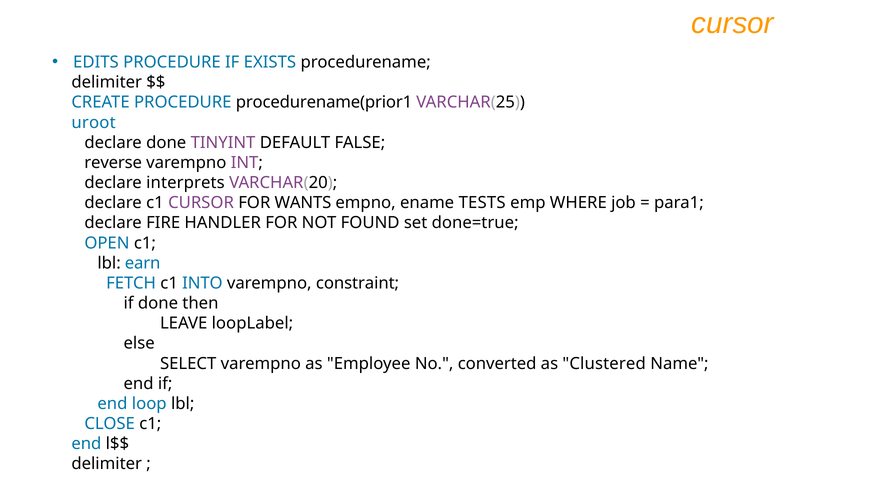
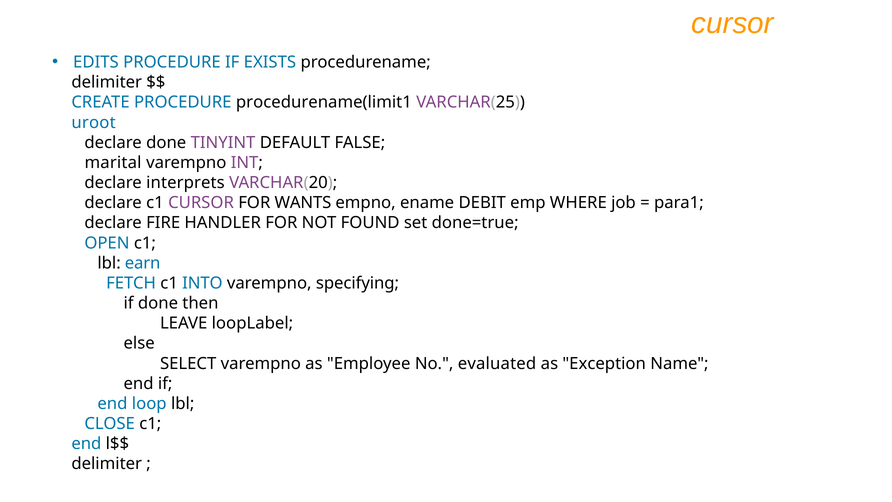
procedurename(prior1: procedurename(prior1 -> procedurename(limit1
reverse: reverse -> marital
TESTS: TESTS -> DEBIT
constraint: constraint -> specifying
converted: converted -> evaluated
Clustered: Clustered -> Exception
